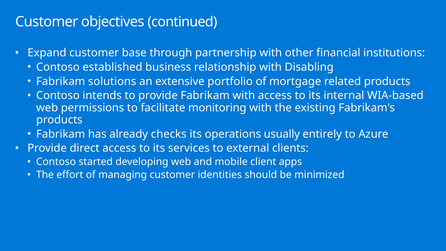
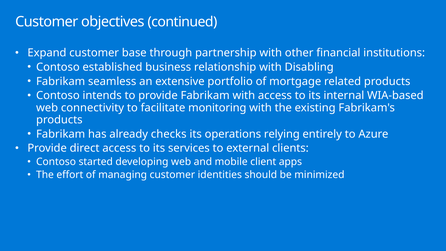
solutions: solutions -> seamless
permissions: permissions -> connectivity
usually: usually -> relying
